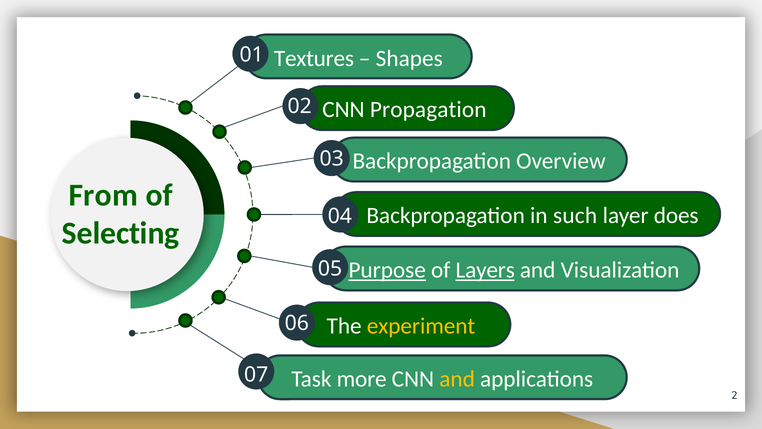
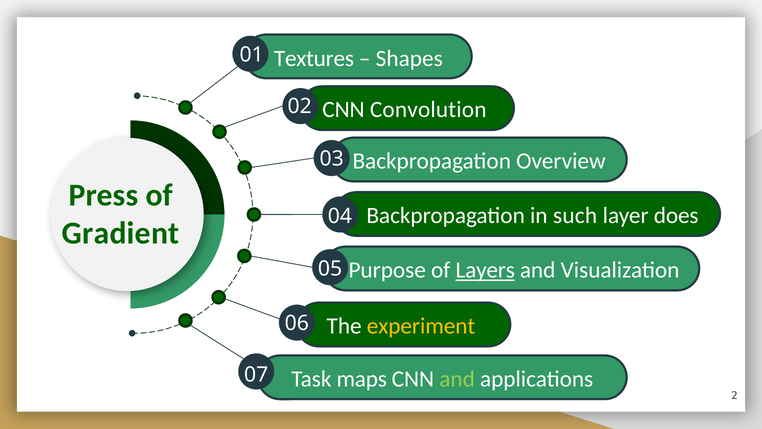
Propagation: Propagation -> Convolution
From: From -> Press
Selecting: Selecting -> Gradient
Purpose underline: present -> none
more: more -> maps
and at (457, 379) colour: yellow -> light green
